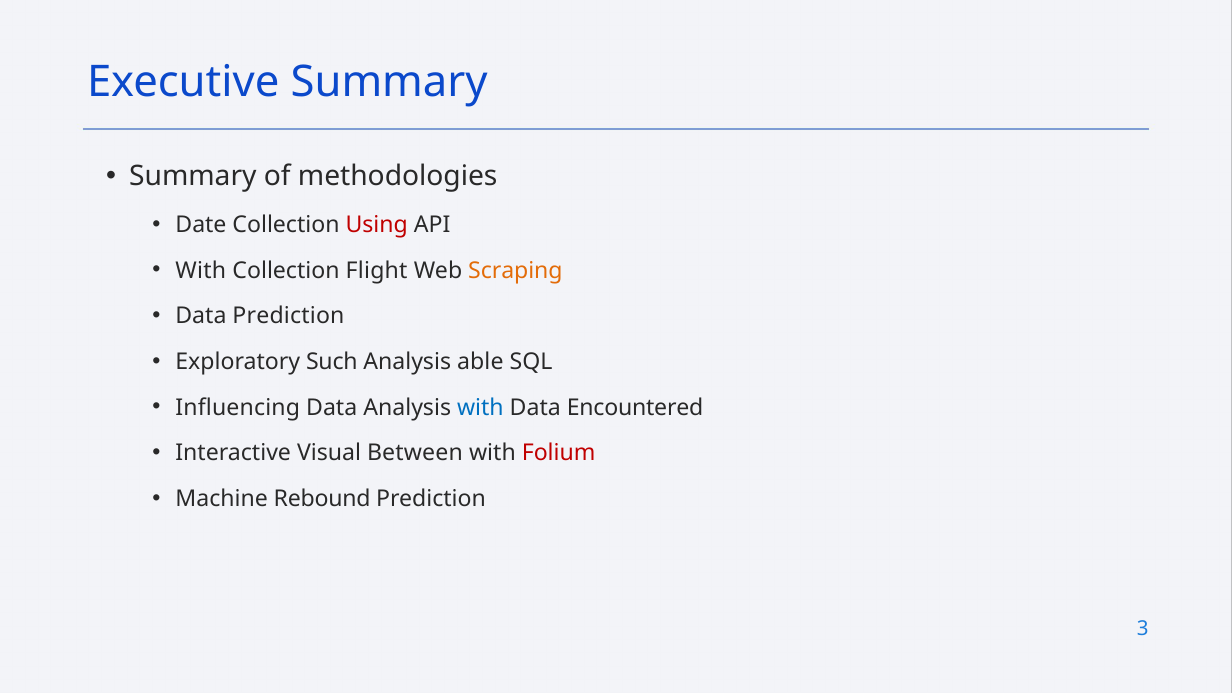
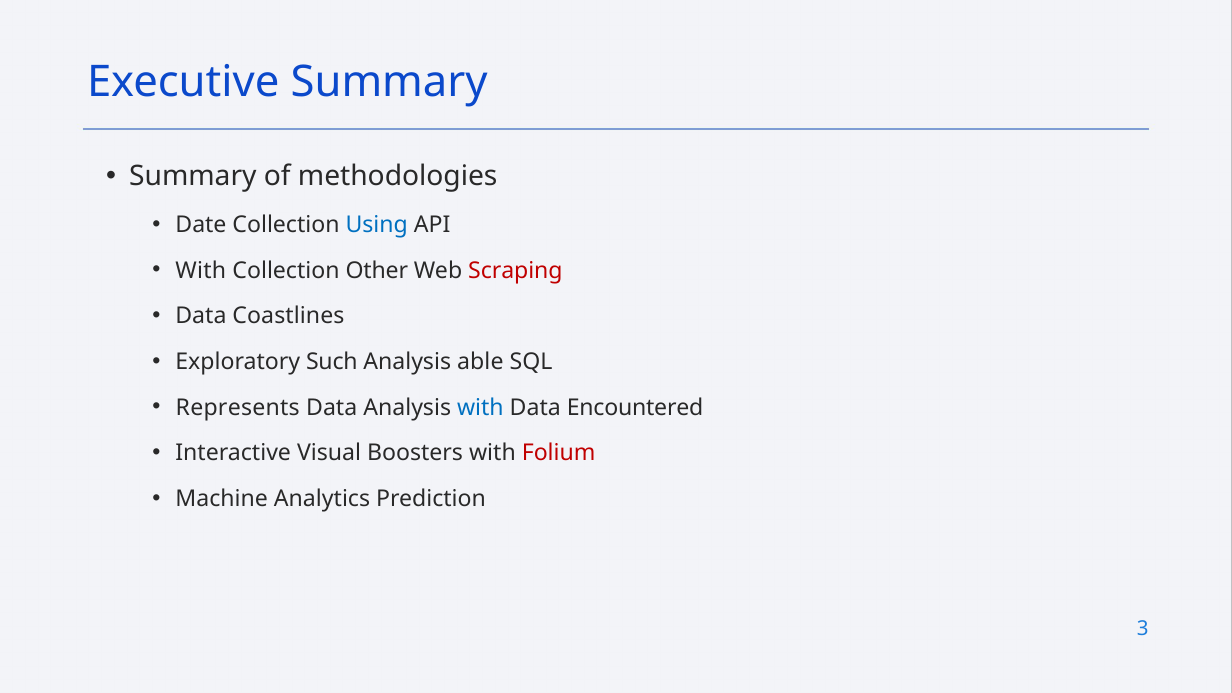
Using colour: red -> blue
Flight: Flight -> Other
Scraping colour: orange -> red
Data Prediction: Prediction -> Coastlines
Influencing: Influencing -> Represents
Between: Between -> Boosters
Rebound: Rebound -> Analytics
